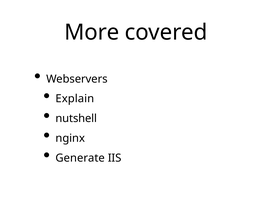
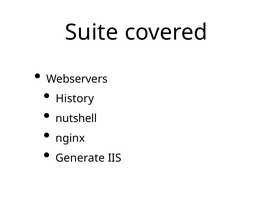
More: More -> Suite
Explain: Explain -> History
